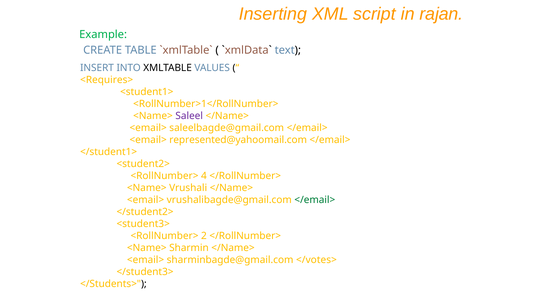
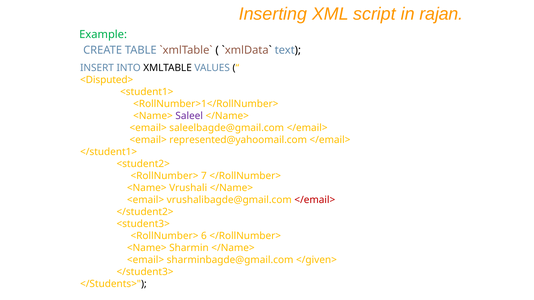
<Requires>: <Requires> -> <Disputed>
4: 4 -> 7
</email> at (315, 200) colour: green -> red
2: 2 -> 6
</votes>: </votes> -> </given>
